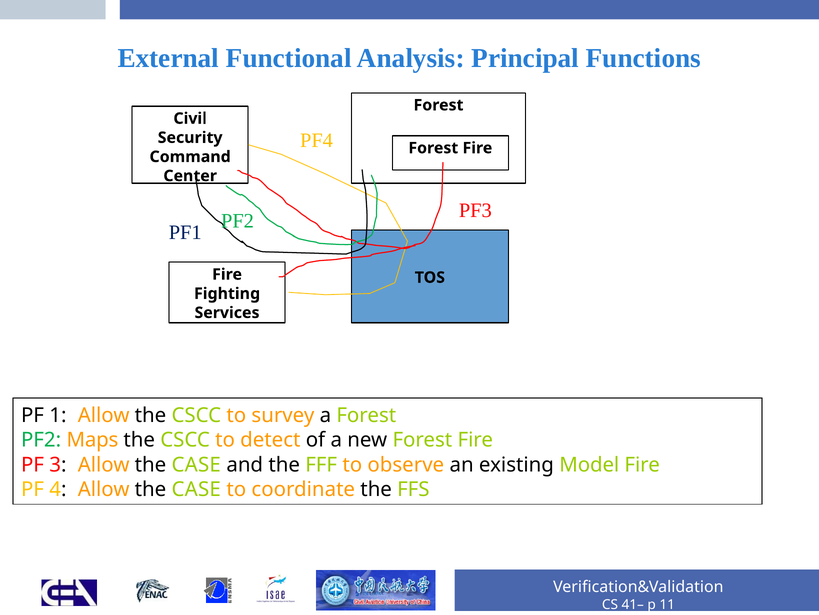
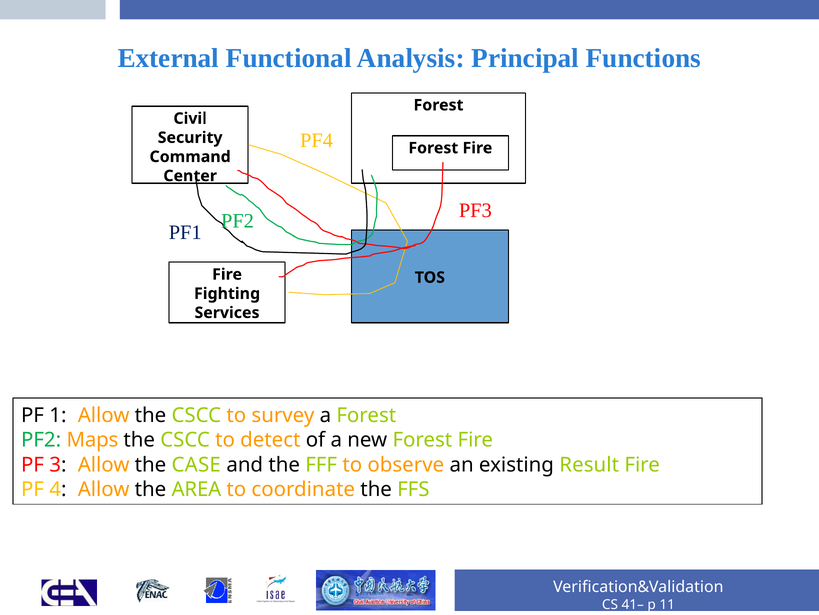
Model: Model -> Result
4 Allow the CASE: CASE -> AREA
